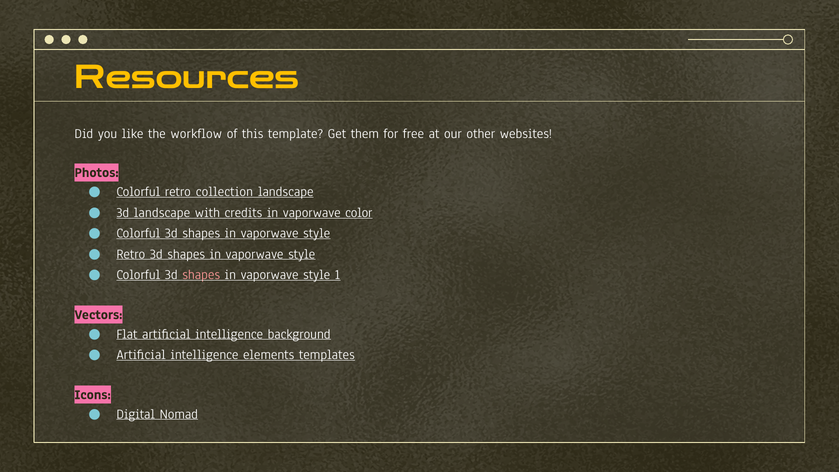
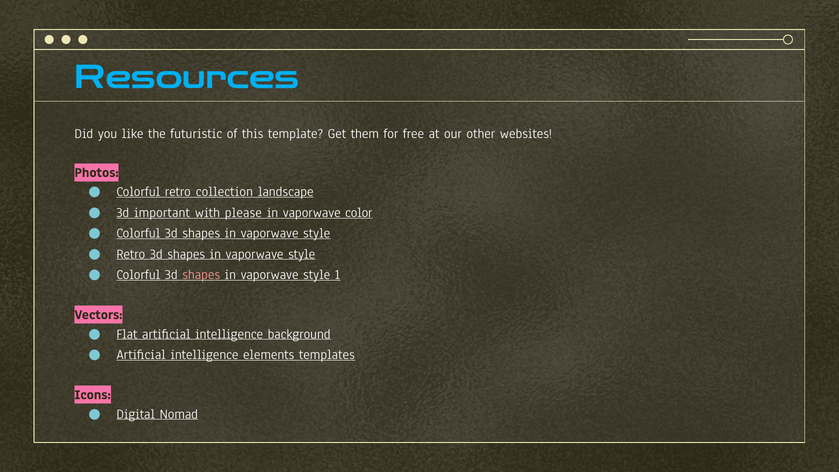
Resources colour: yellow -> light blue
workflow: workflow -> futuristic
3d landscape: landscape -> important
credits: credits -> please
